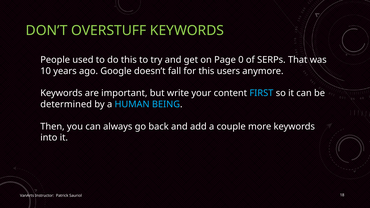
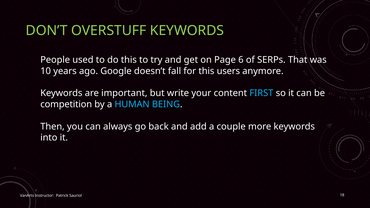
0: 0 -> 6
determined: determined -> competition
